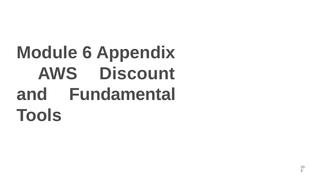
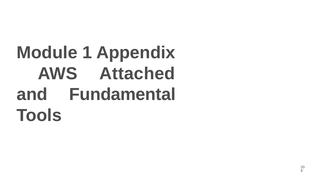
6: 6 -> 1
Discount: Discount -> Attached
